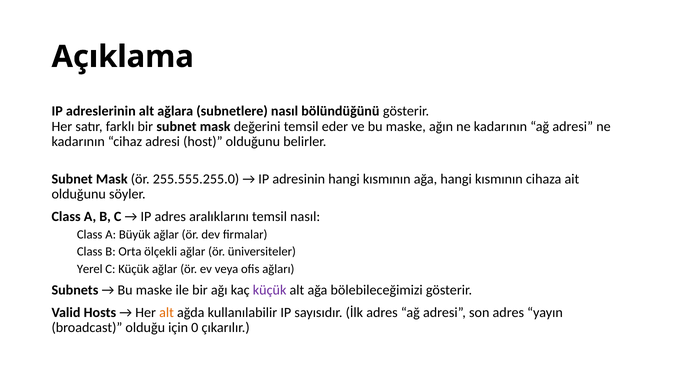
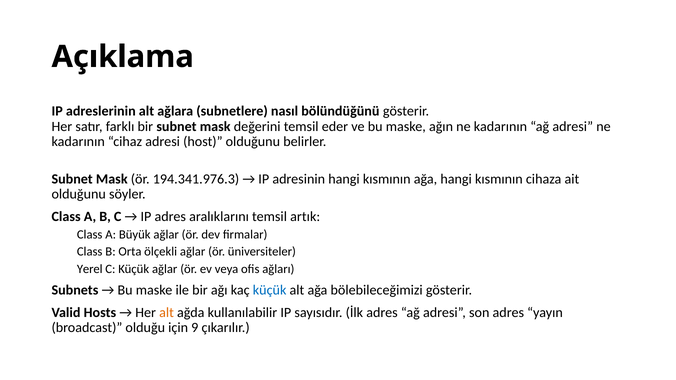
255.555.255.0: 255.555.255.0 -> 194.341.976.3
temsil nasıl: nasıl -> artık
küçük at (270, 291) colour: purple -> blue
0: 0 -> 9
